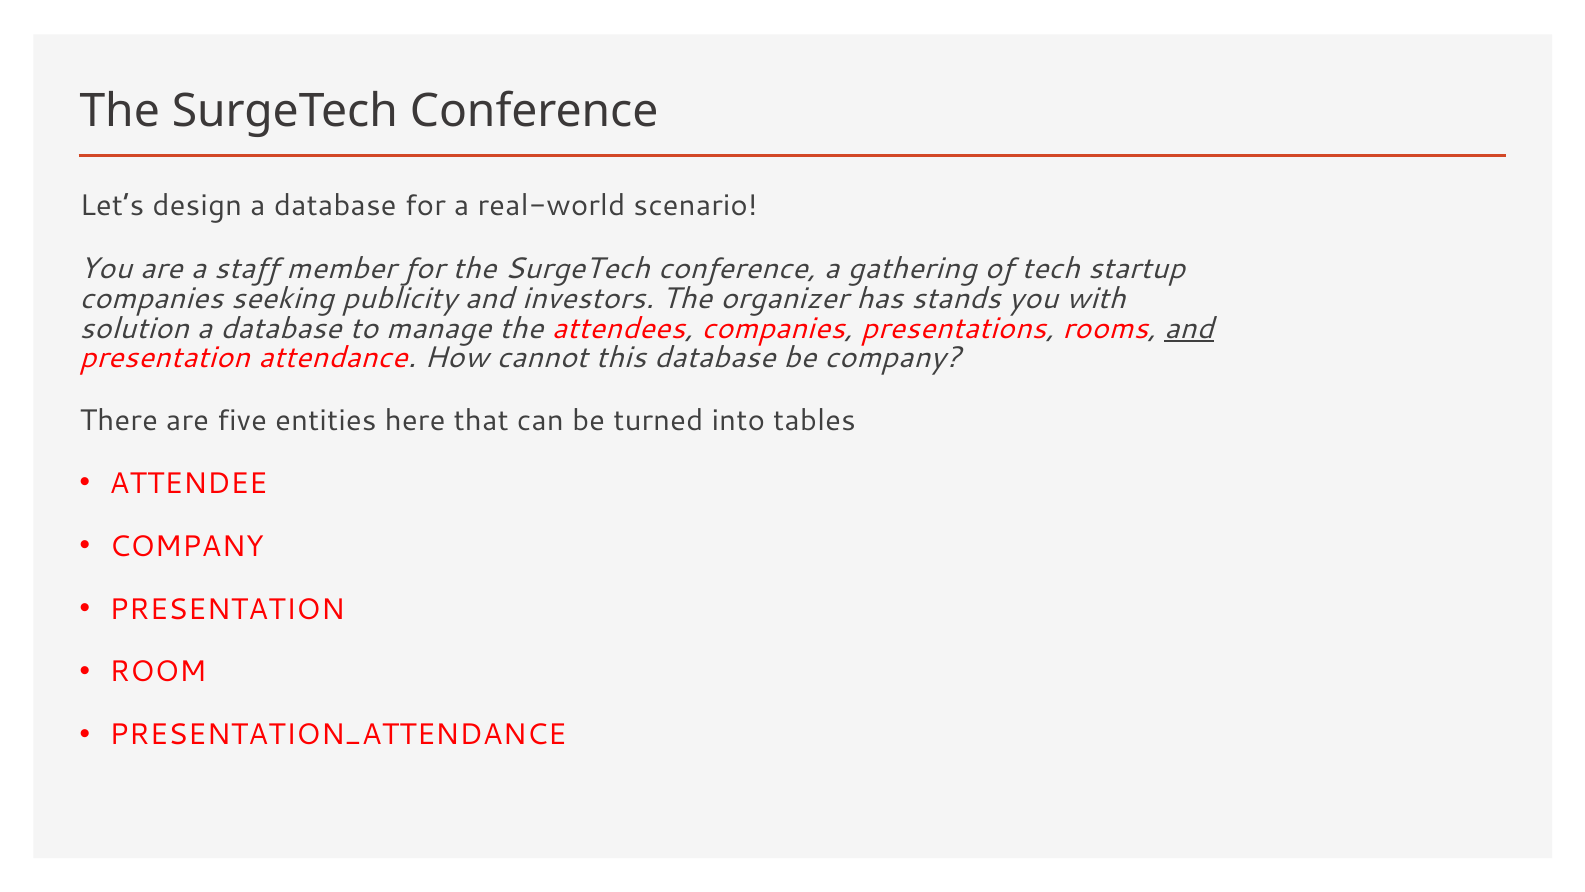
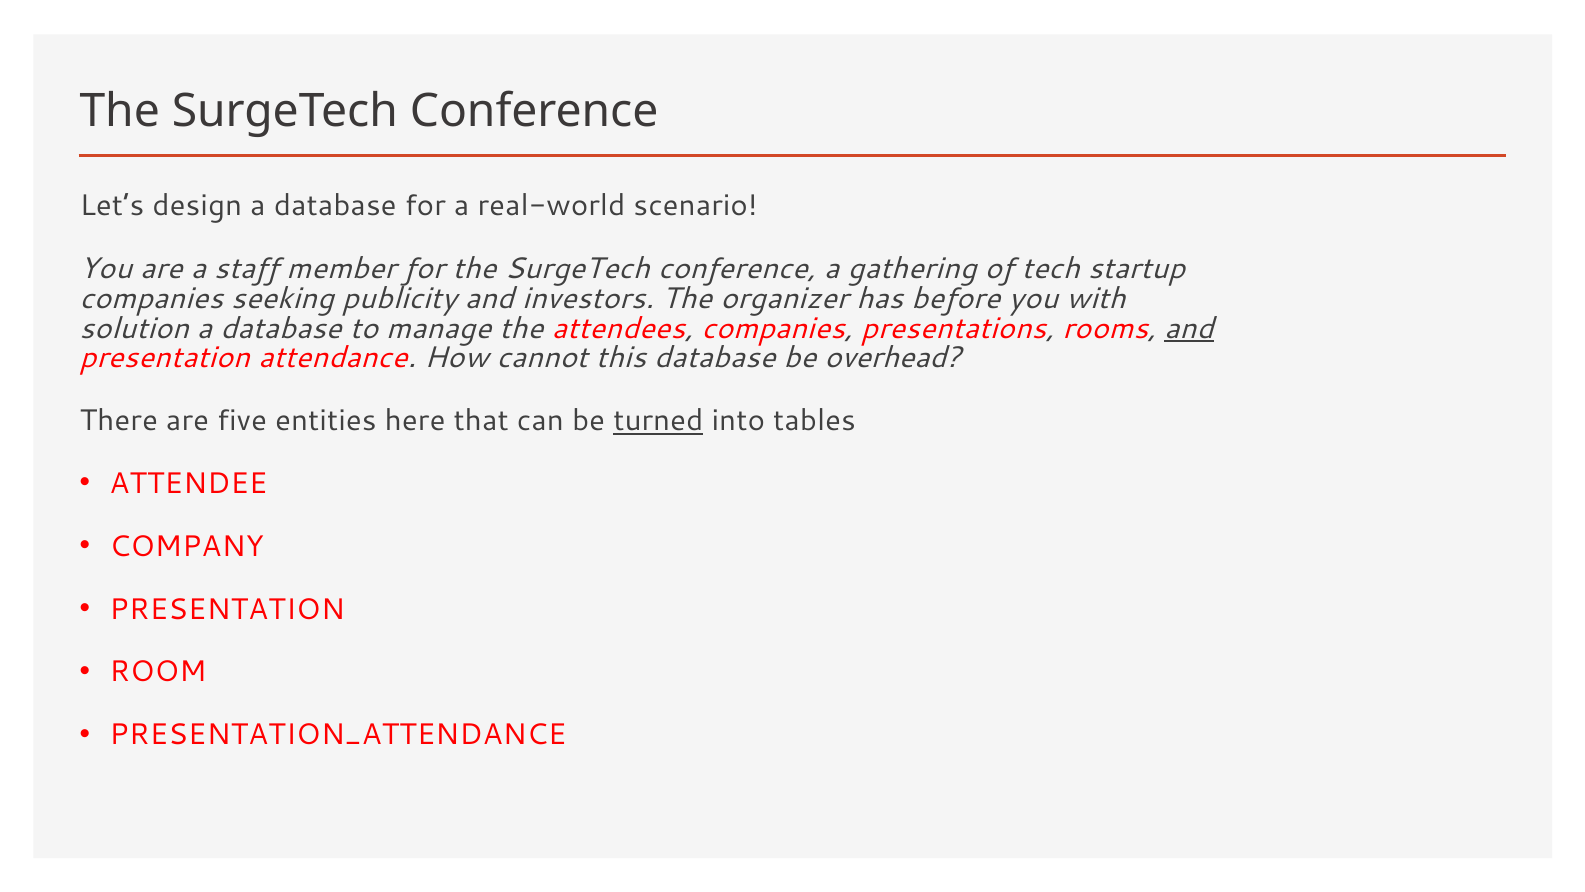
stands: stands -> before
be company: company -> overhead
turned underline: none -> present
